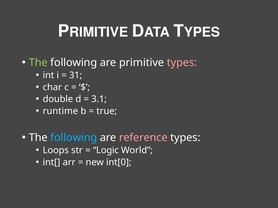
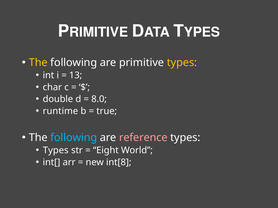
The at (38, 63) colour: light green -> yellow
types at (182, 63) colour: pink -> yellow
31: 31 -> 13
3.1: 3.1 -> 8.0
Loops at (56, 151): Loops -> Types
Logic: Logic -> Eight
int[0: int[0 -> int[8
